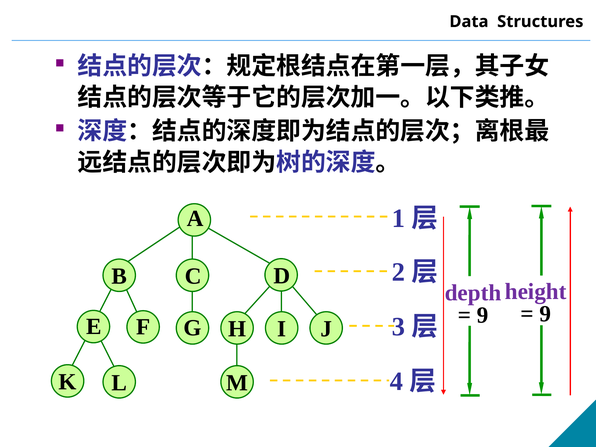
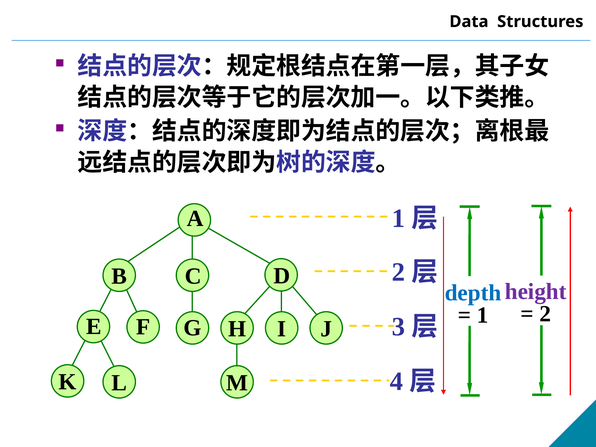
depth colour: purple -> blue
9 at (545, 314): 9 -> 2
9 at (483, 315): 9 -> 1
